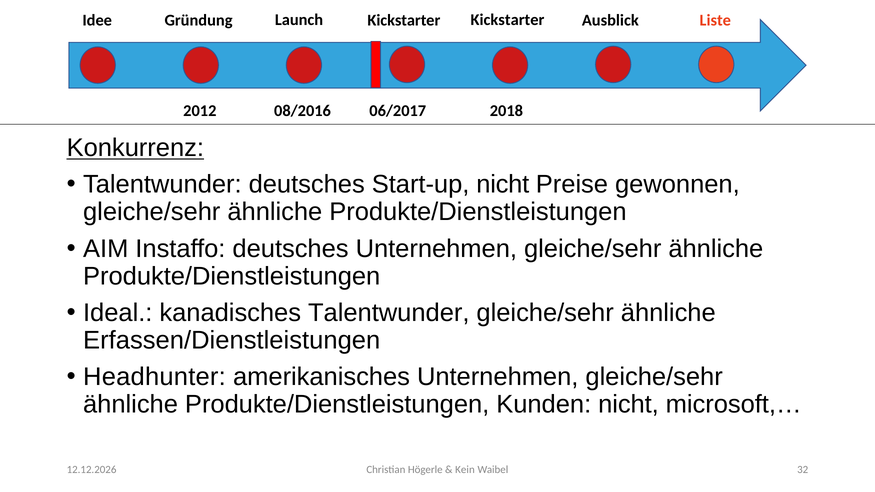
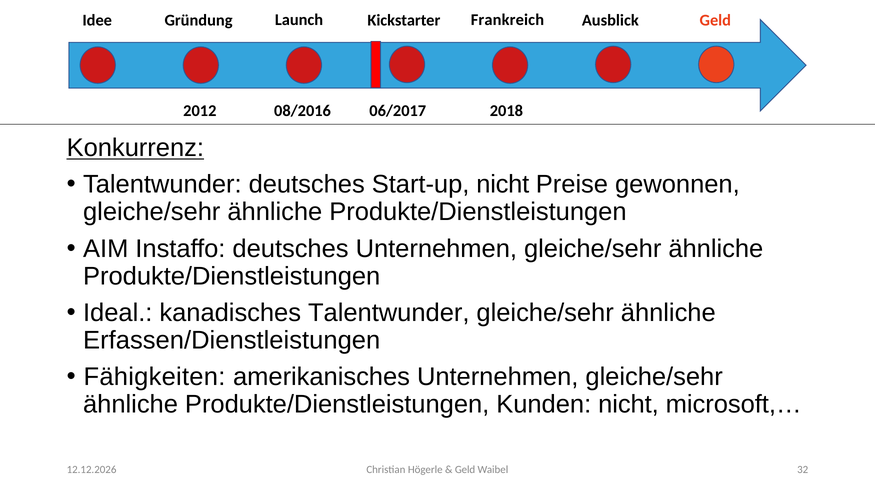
Kickstarter at (507, 20): Kickstarter -> Frankreich
Ausblick Liste: Liste -> Geld
Headhunter: Headhunter -> Fähigkeiten
Kein at (465, 470): Kein -> Geld
